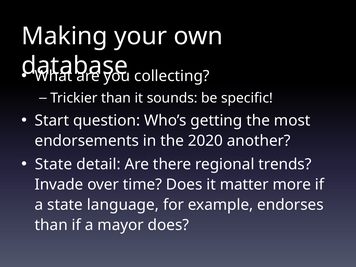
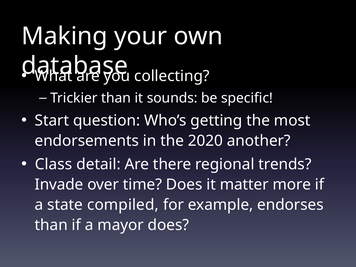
State at (54, 164): State -> Class
language: language -> compiled
